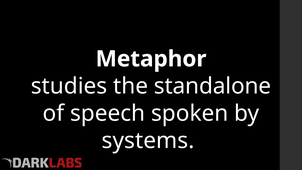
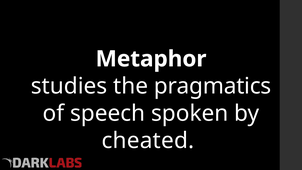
standalone: standalone -> pragmatics
systems: systems -> cheated
